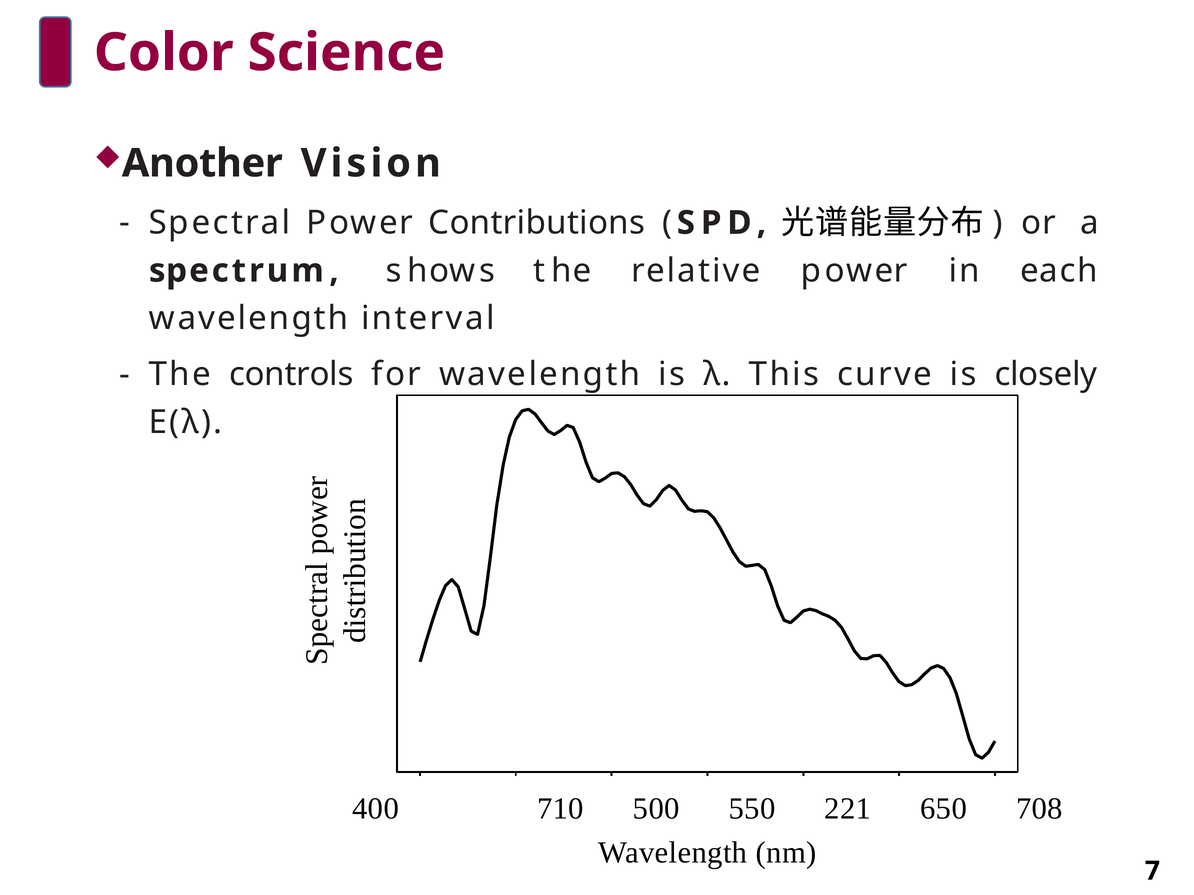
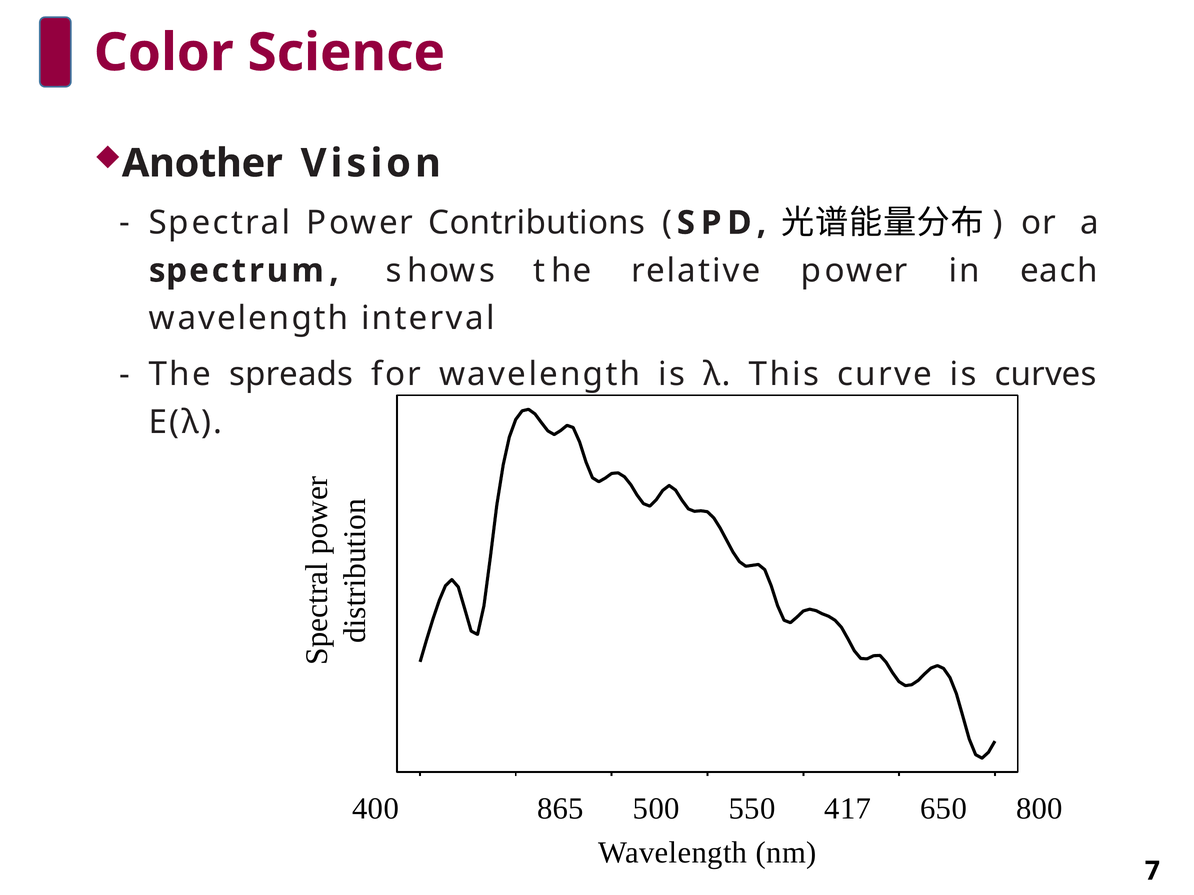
controls: controls -> spreads
closely: closely -> curves
710: 710 -> 865
221: 221 -> 417
708: 708 -> 800
